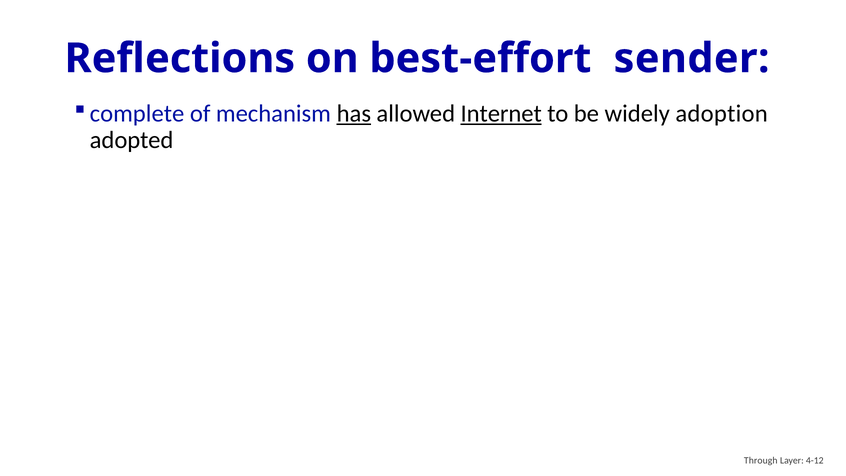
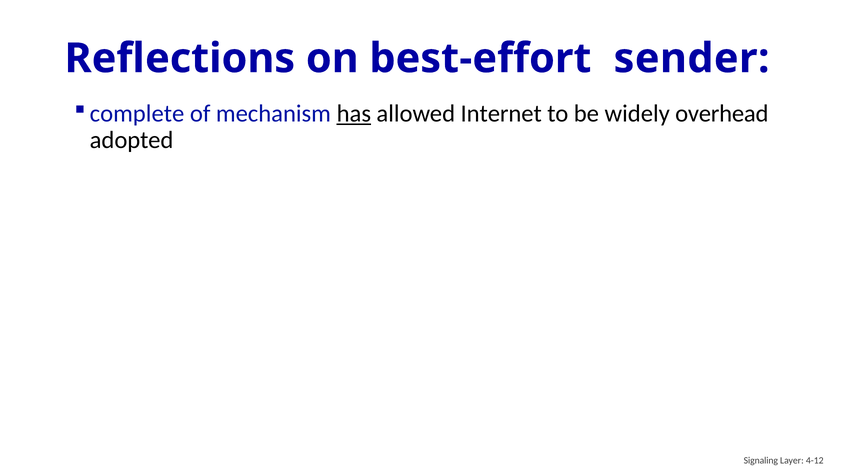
Internet underline: present -> none
adoption: adoption -> overhead
Through: Through -> Signaling
